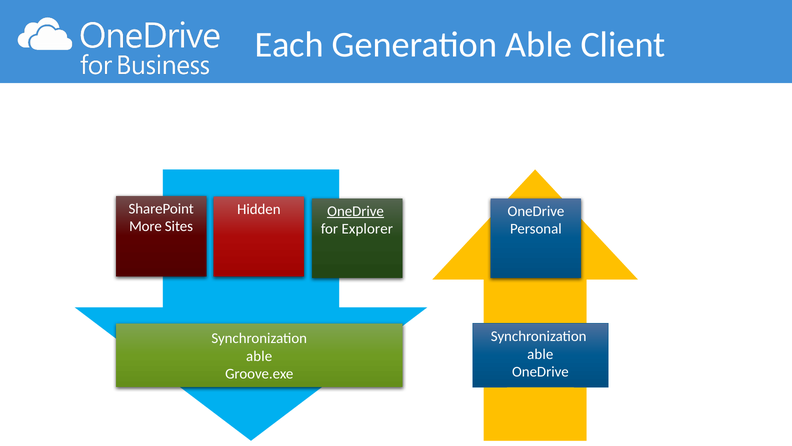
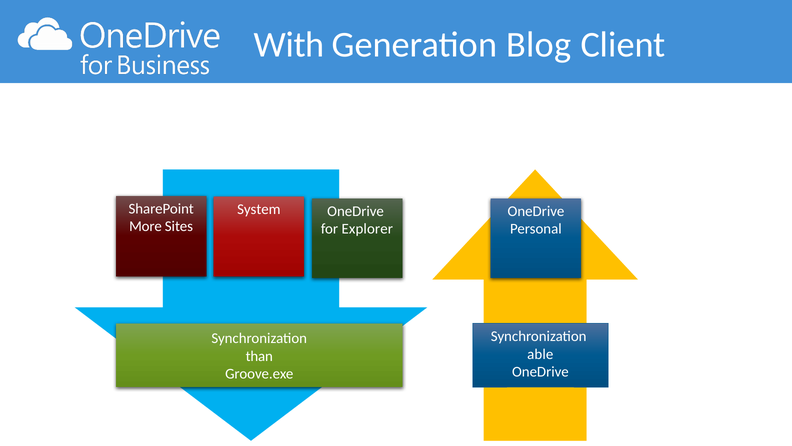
Each: Each -> With
Generation Able: Able -> Blog
Hidden: Hidden -> System
OneDrive at (356, 211) underline: present -> none
able at (259, 356): able -> than
